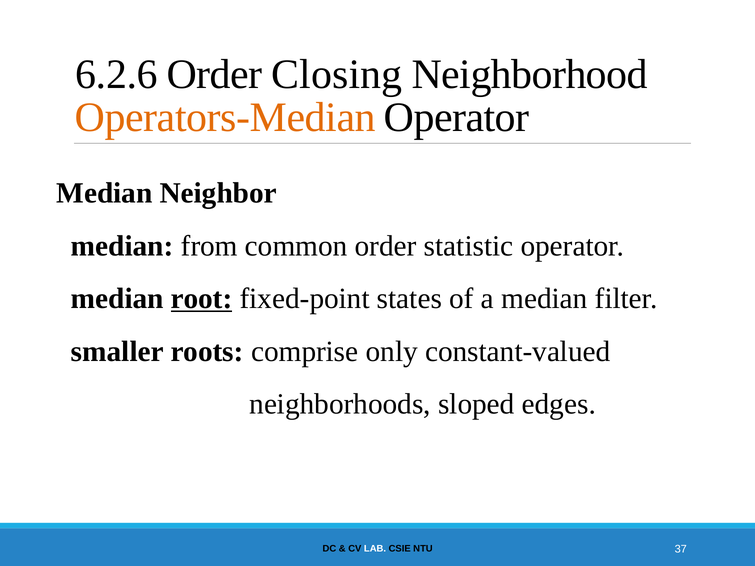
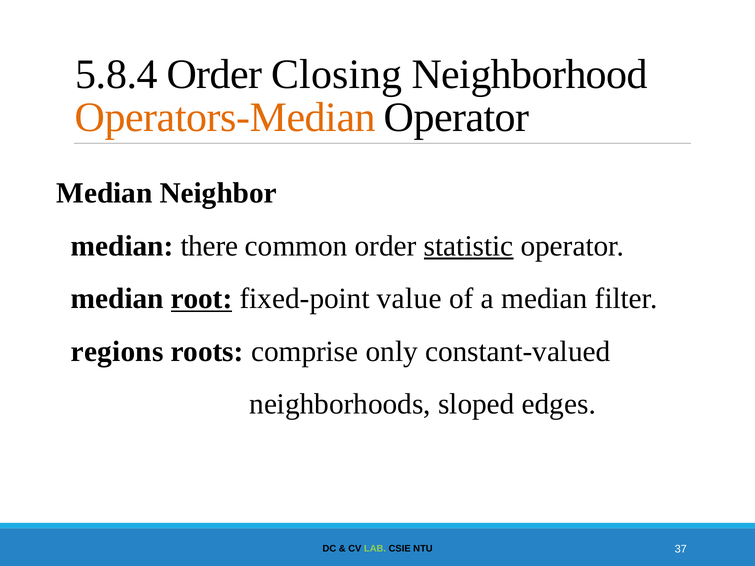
6.2.6: 6.2.6 -> 5.8.4
from: from -> there
statistic underline: none -> present
states: states -> value
smaller: smaller -> regions
LAB colour: white -> light green
